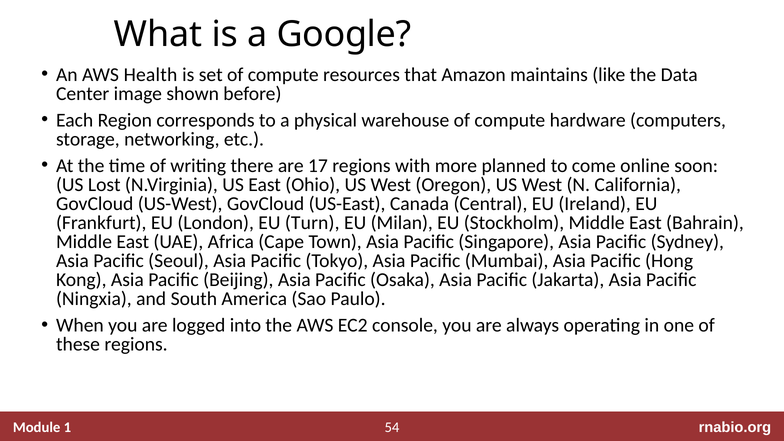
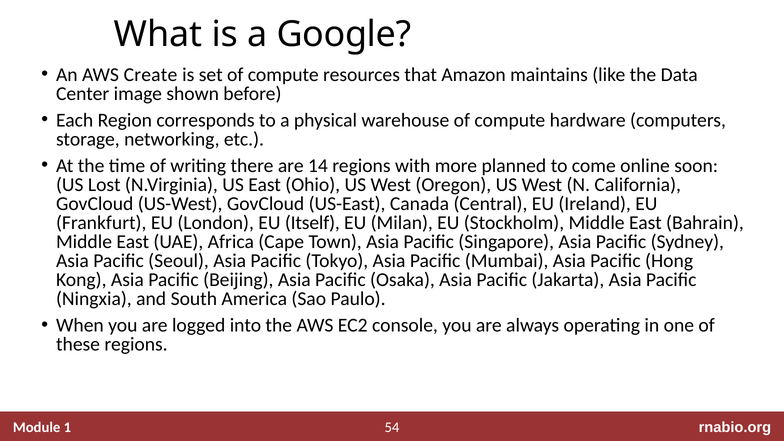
Health: Health -> Create
17: 17 -> 14
Turn: Turn -> Itself
